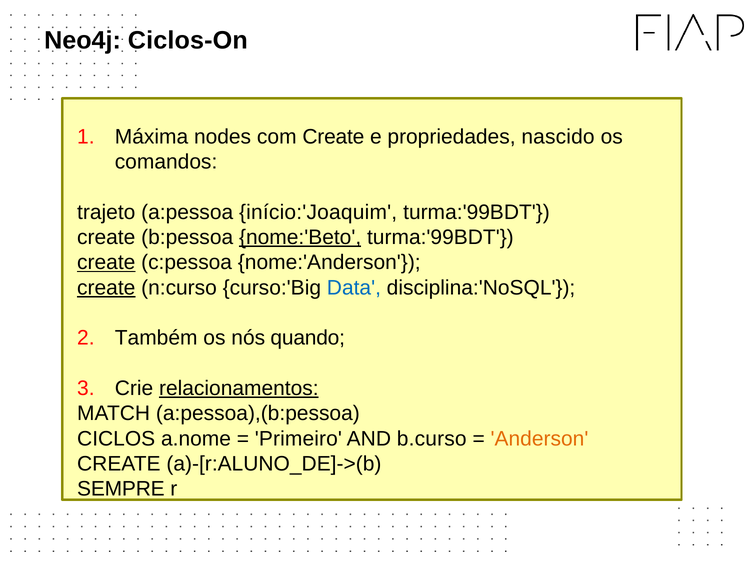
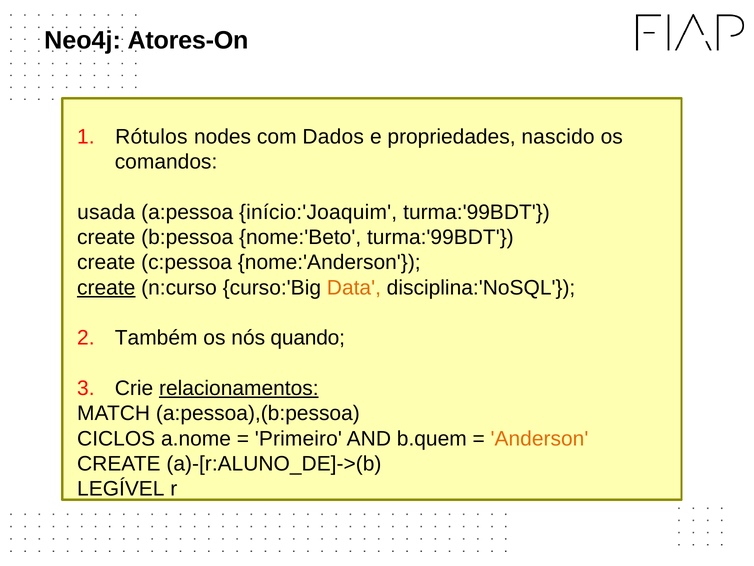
Ciclos-On: Ciclos-On -> Atores-On
Máxima: Máxima -> Rótulos
com Create: Create -> Dados
trajeto: trajeto -> usada
nome:'Beto underline: present -> none
create at (106, 262) underline: present -> none
Data colour: blue -> orange
b.curso: b.curso -> b.quem
SEMPRE: SEMPRE -> LEGÍVEL
